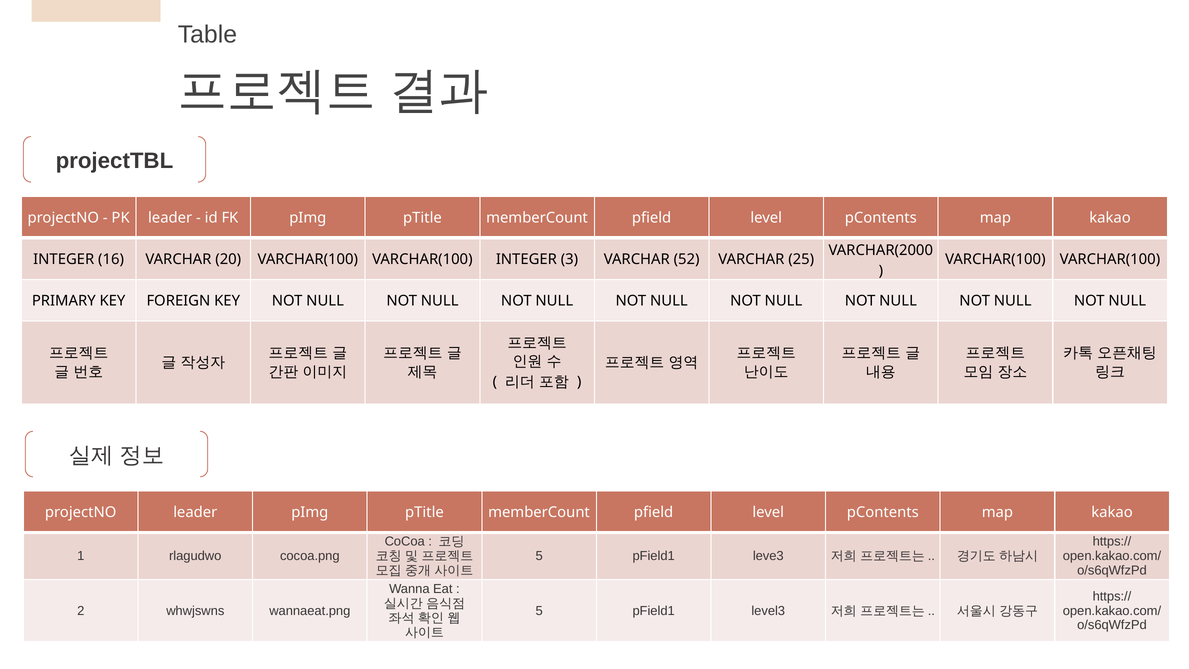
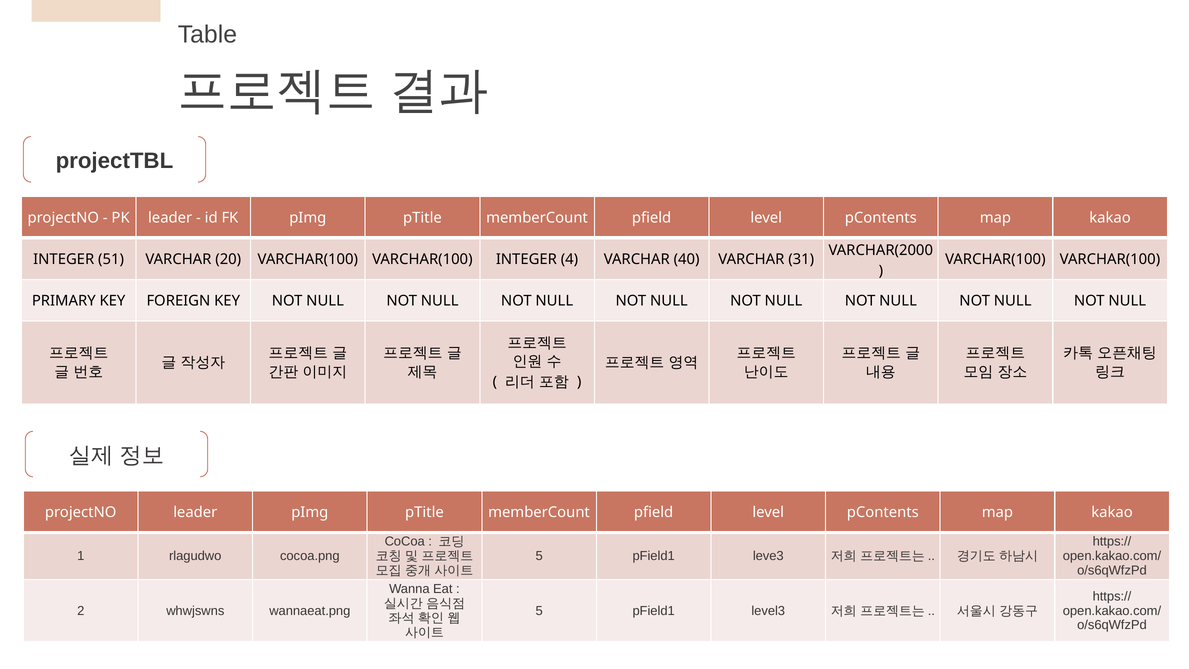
16: 16 -> 51
3: 3 -> 4
52: 52 -> 40
25: 25 -> 31
